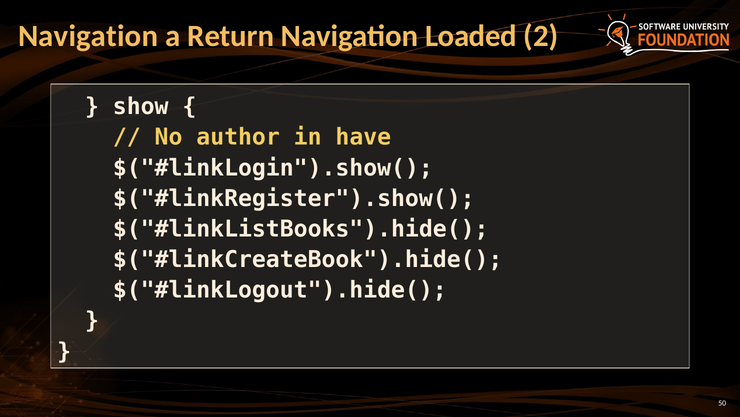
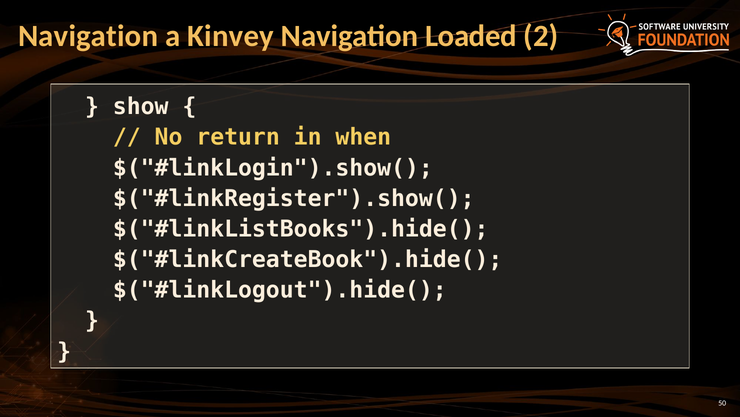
Return: Return -> Kinvey
author: author -> return
have: have -> when
